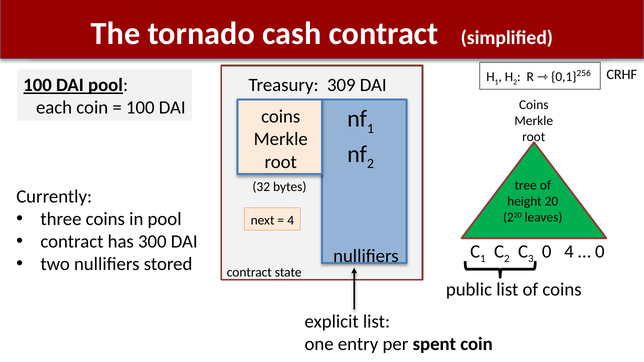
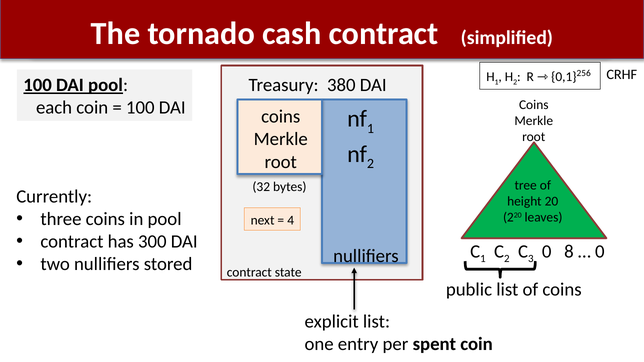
309: 309 -> 380
0 4: 4 -> 8
